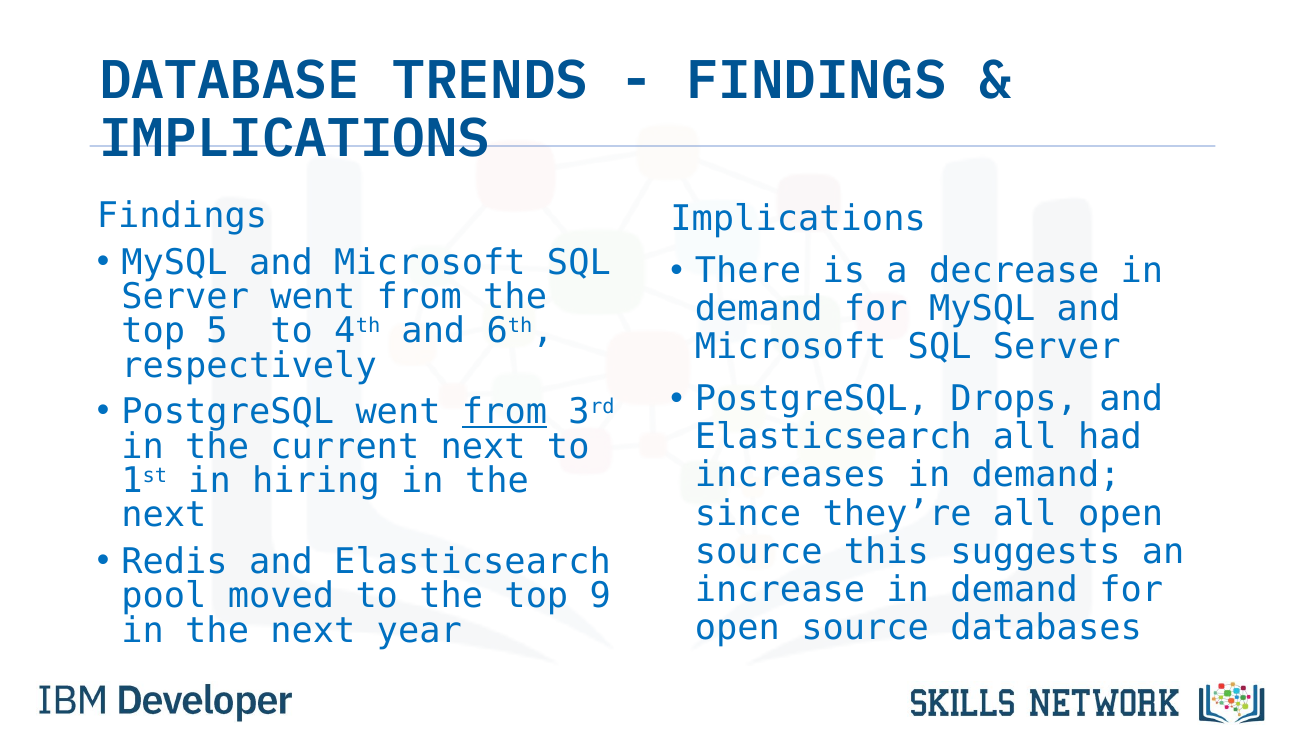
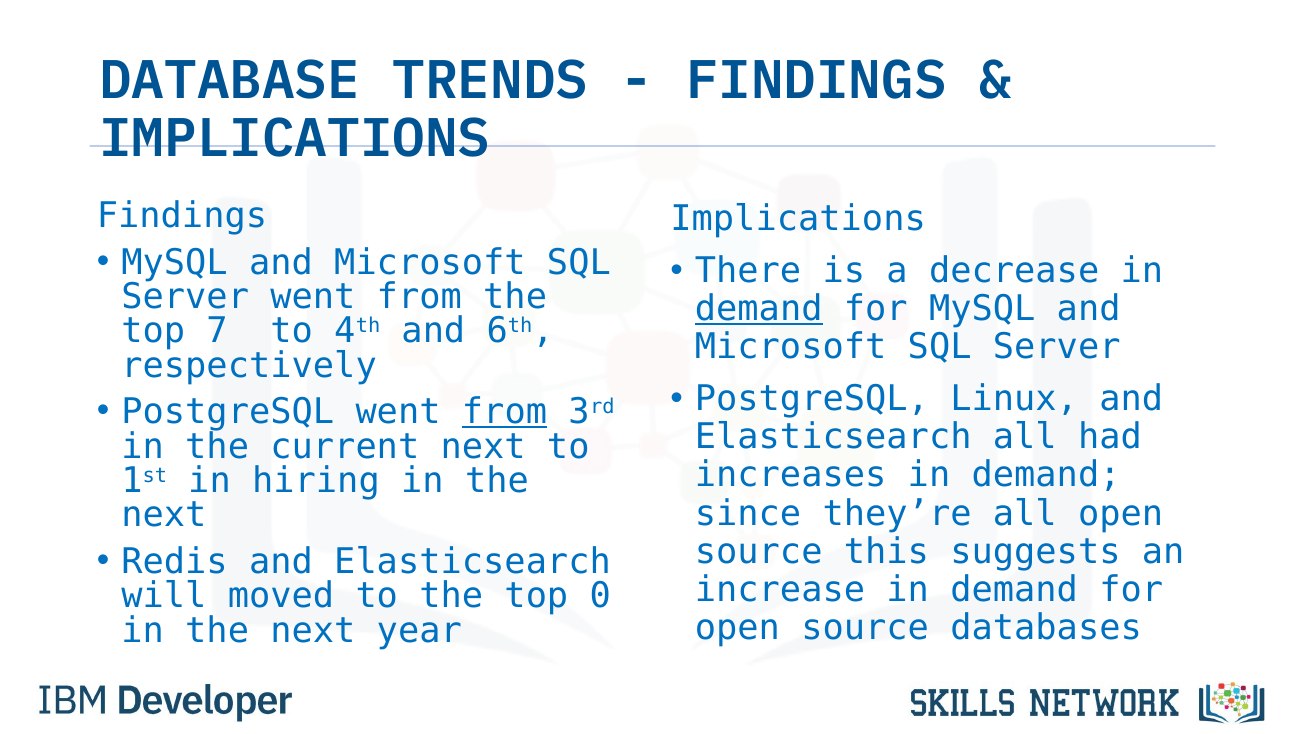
demand at (759, 309) underline: none -> present
5: 5 -> 7
Drops: Drops -> Linux
pool: pool -> will
9: 9 -> 0
